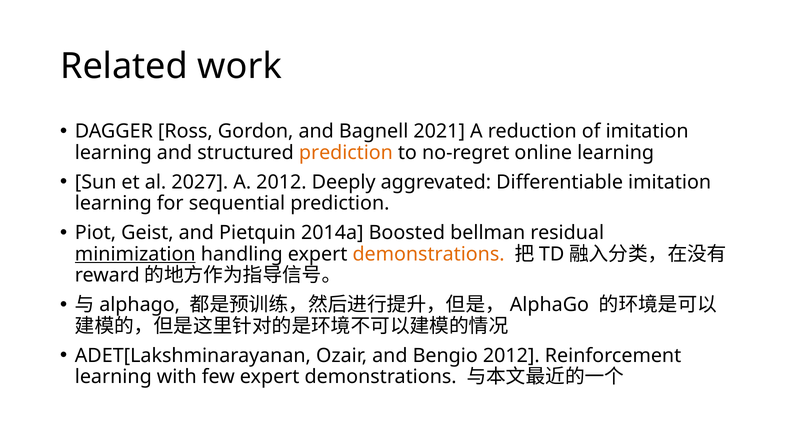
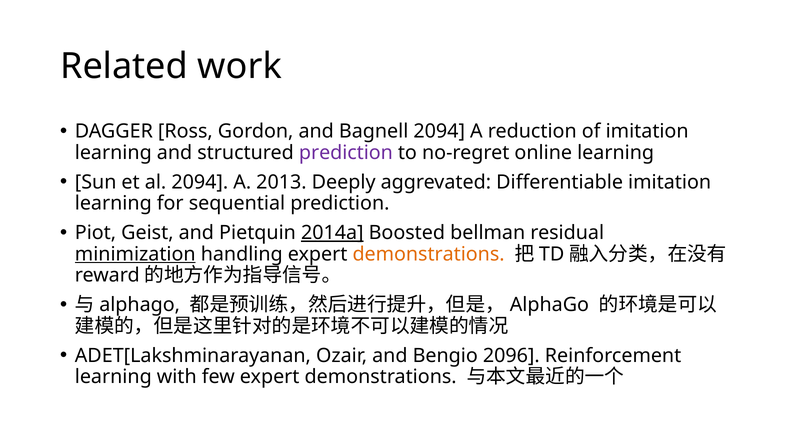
Bagnell 2021: 2021 -> 2094
prediction at (346, 153) colour: orange -> purple
al 2027: 2027 -> 2094
A 2012: 2012 -> 2013
2014a underline: none -> present
Bengio 2012: 2012 -> 2096
